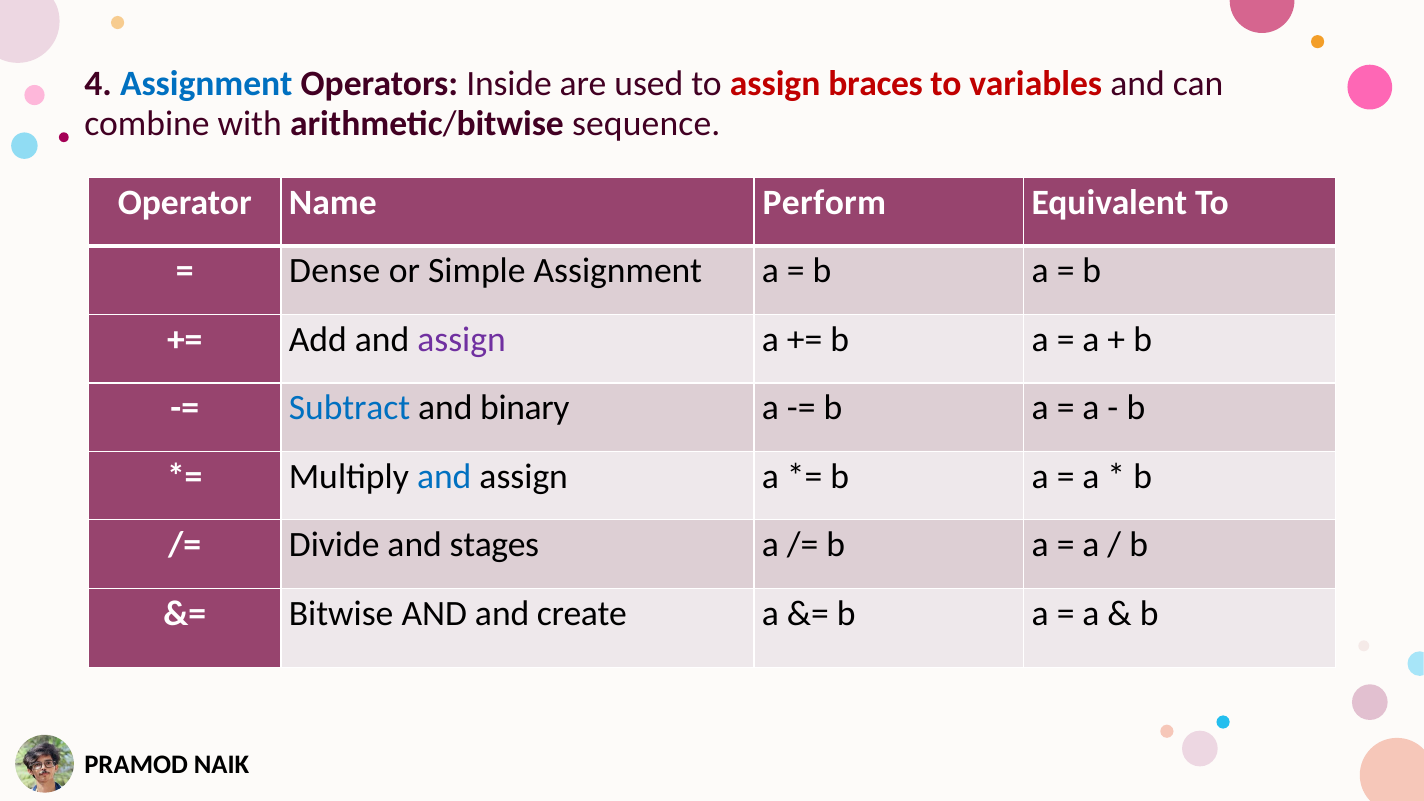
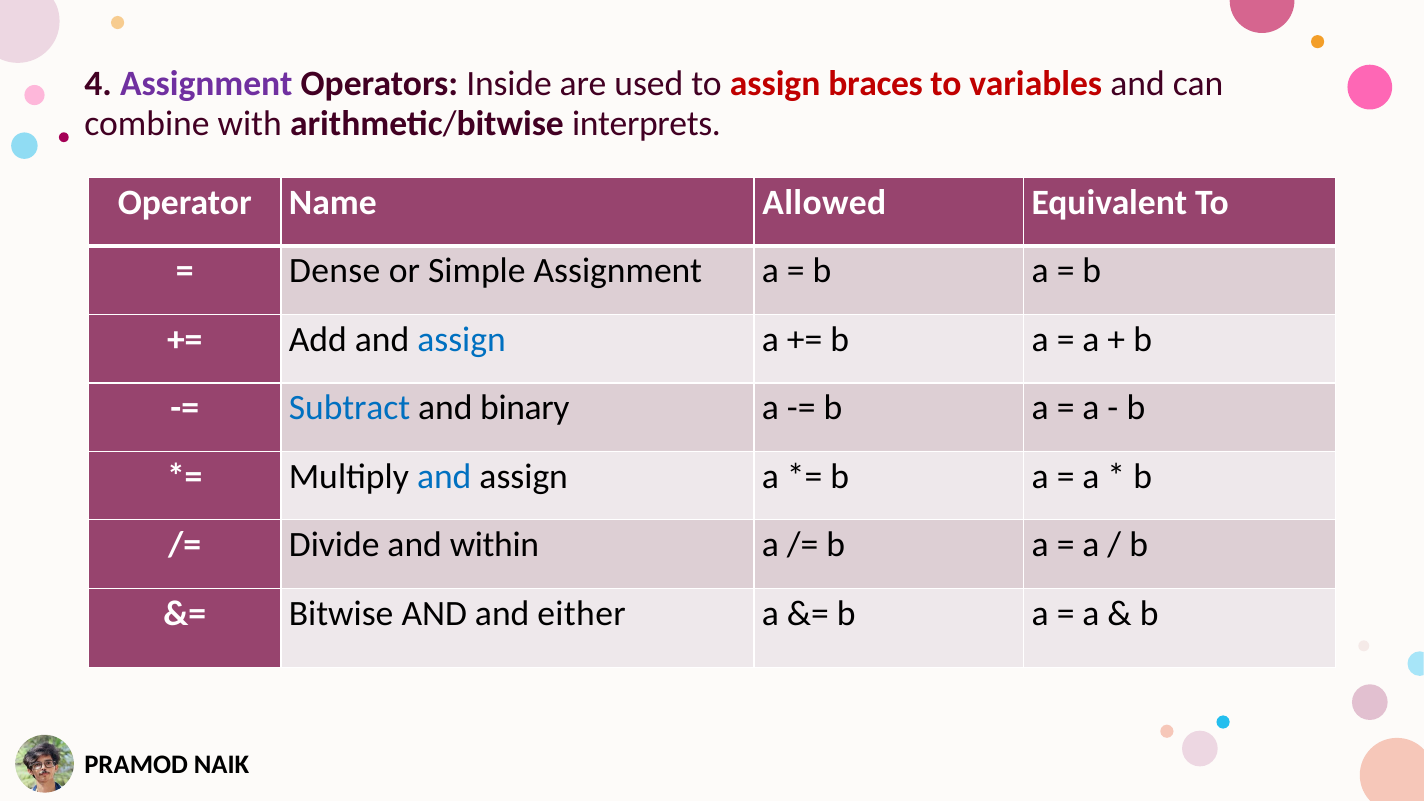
Assignment at (206, 84) colour: blue -> purple
sequence: sequence -> interprets
Perform: Perform -> Allowed
assign at (462, 340) colour: purple -> blue
stages: stages -> within
create: create -> either
